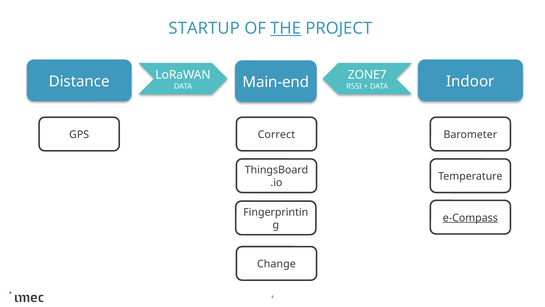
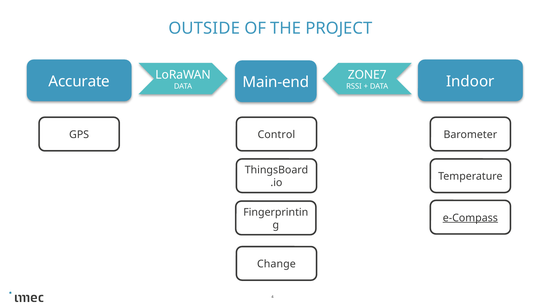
STARTUP: STARTUP -> OUTSIDE
THE underline: present -> none
Distance: Distance -> Accurate
Correct: Correct -> Control
